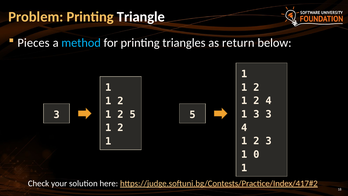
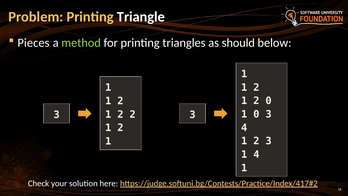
method colour: light blue -> light green
return: return -> should
2 4: 4 -> 0
3 at (256, 114): 3 -> 0
2 5: 5 -> 2
3 5: 5 -> 3
1 0: 0 -> 4
